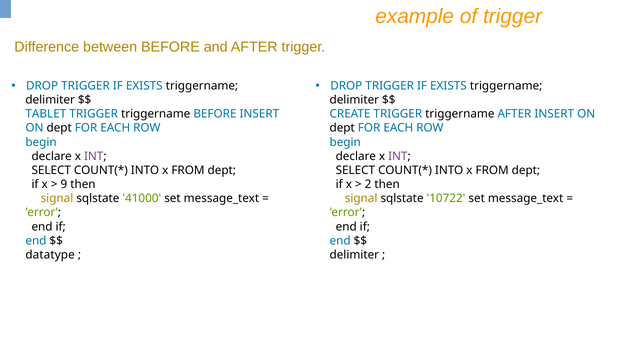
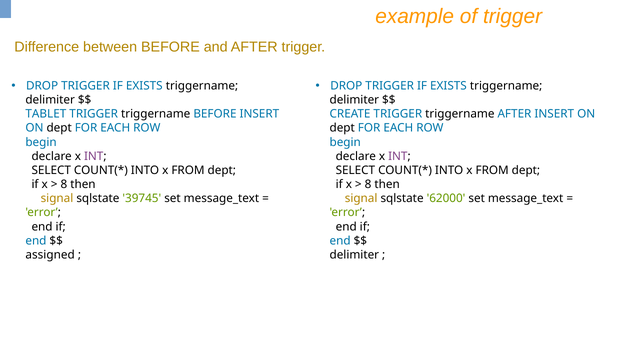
9 at (64, 184): 9 -> 8
2 at (368, 184): 2 -> 8
41000: 41000 -> 39745
10722: 10722 -> 62000
datatype: datatype -> assigned
